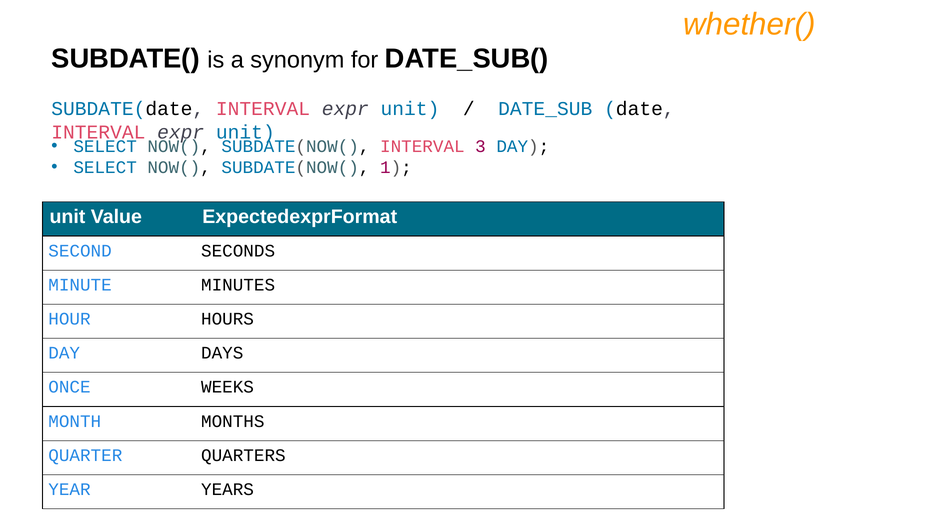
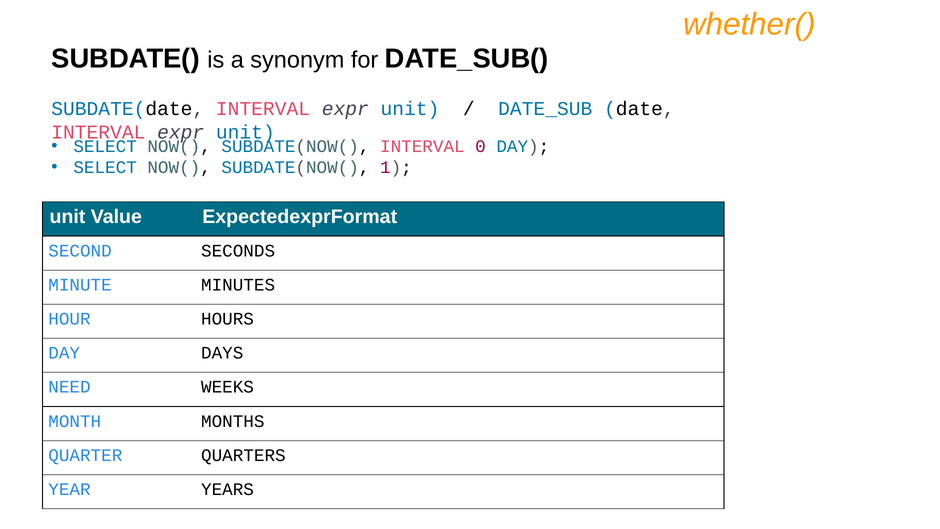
3: 3 -> 0
ONCE: ONCE -> NEED
